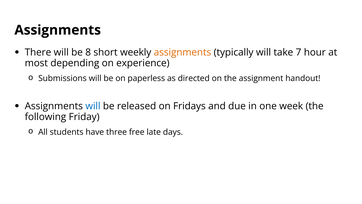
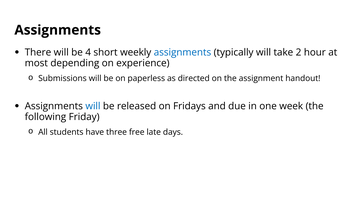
8: 8 -> 4
assignments at (182, 52) colour: orange -> blue
7: 7 -> 2
